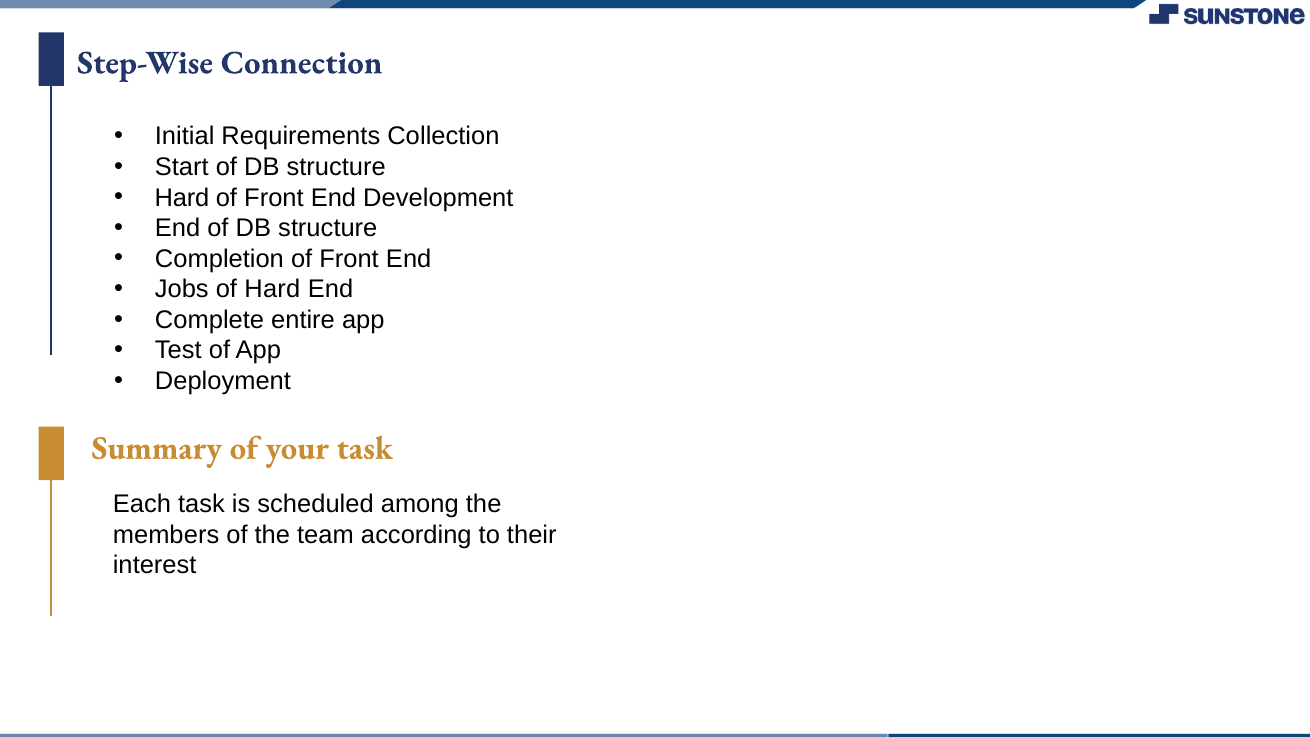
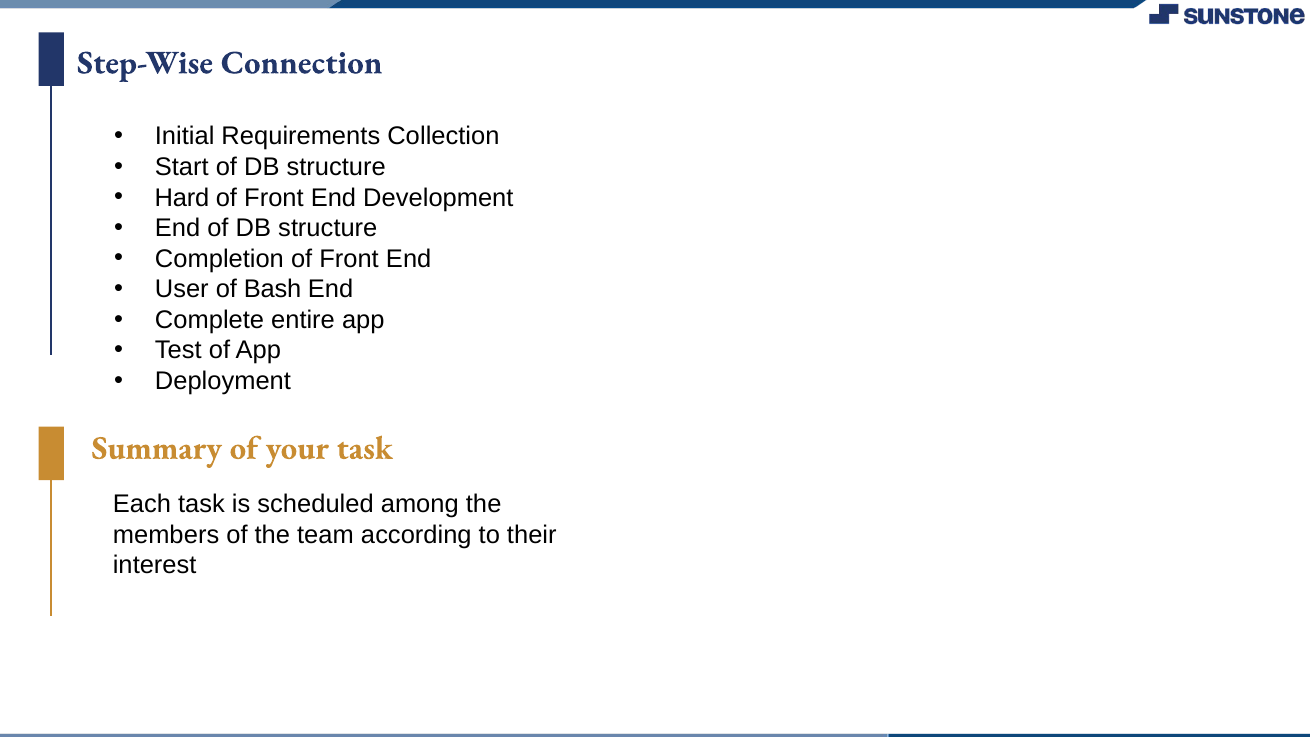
Jobs: Jobs -> User
of Hard: Hard -> Bash
